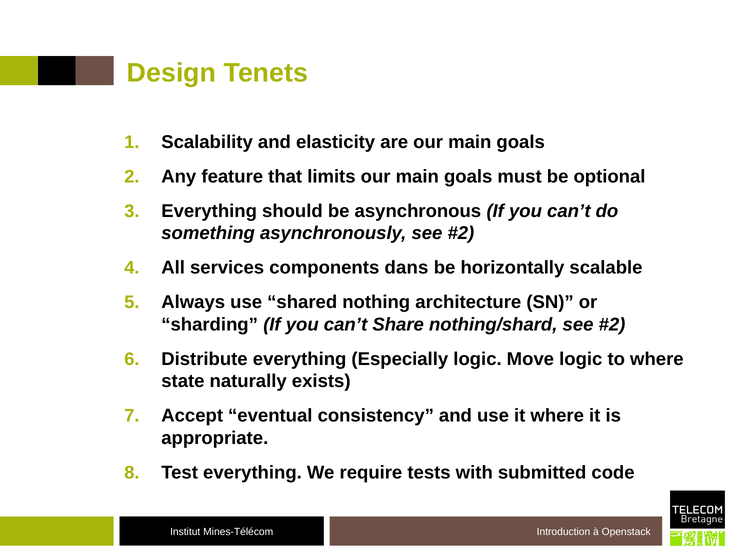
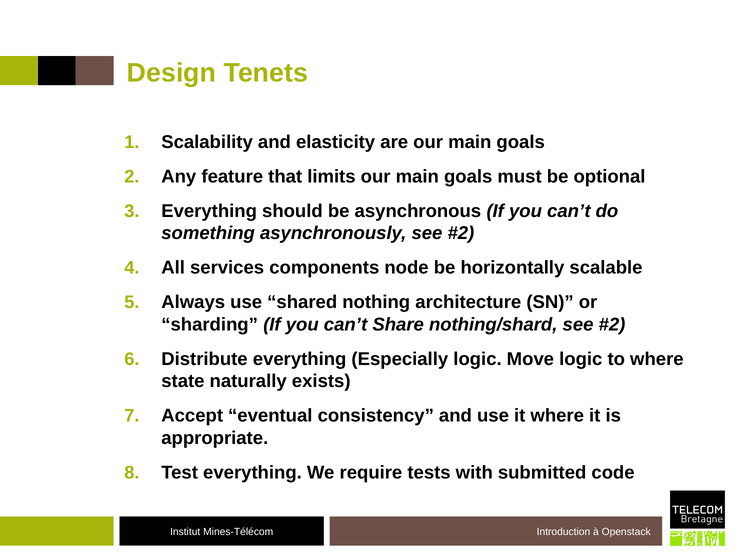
dans: dans -> node
